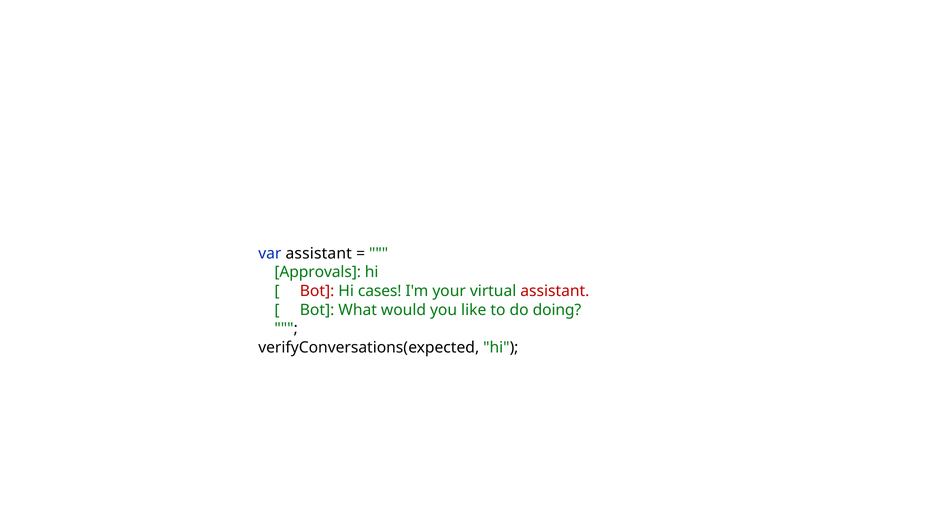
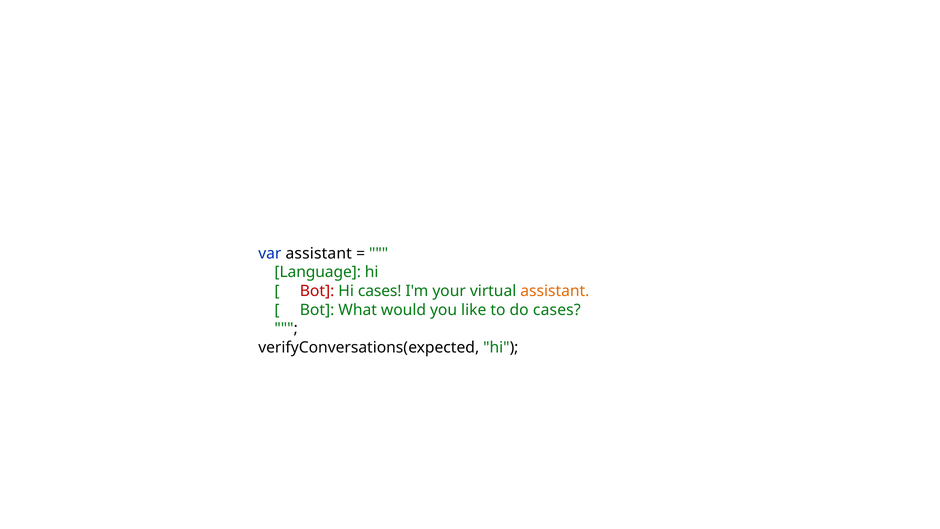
Approvals: Approvals -> Language
assistant at (555, 291) colour: red -> orange
do doing: doing -> cases
